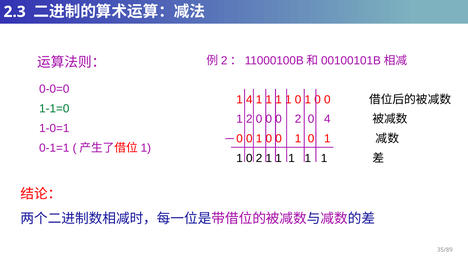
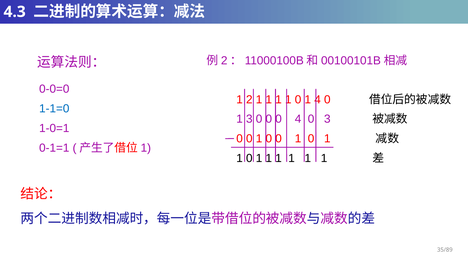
2.3: 2.3 -> 4.3
1 4: 4 -> 2
1 0 1 0: 0 -> 4
1-1=0 colour: green -> blue
1 2: 2 -> 3
0 0 2: 2 -> 4
0 4: 4 -> 3
2 at (259, 159): 2 -> 1
